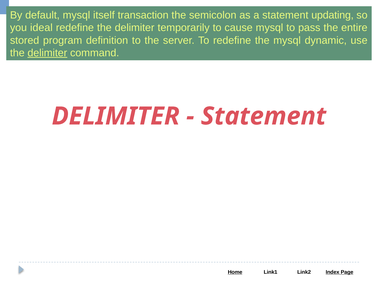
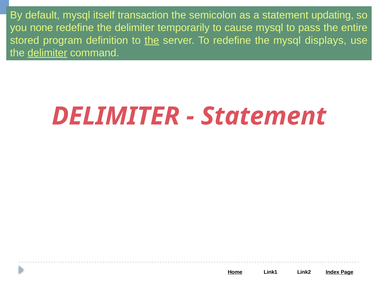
ideal: ideal -> none
the at (152, 40) underline: none -> present
dynamic: dynamic -> displays
